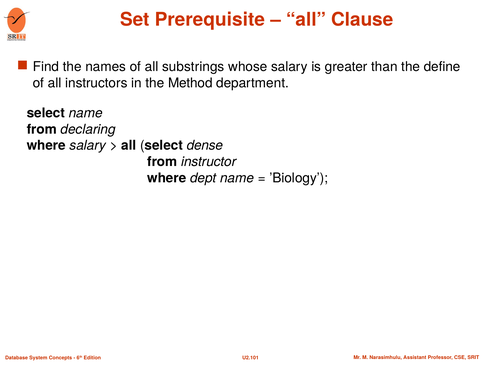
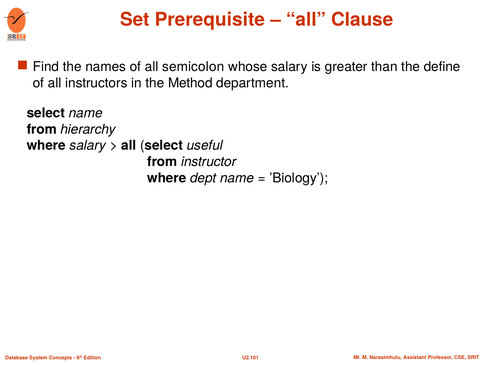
substrings: substrings -> semicolon
declaring: declaring -> hierarchy
dense: dense -> useful
